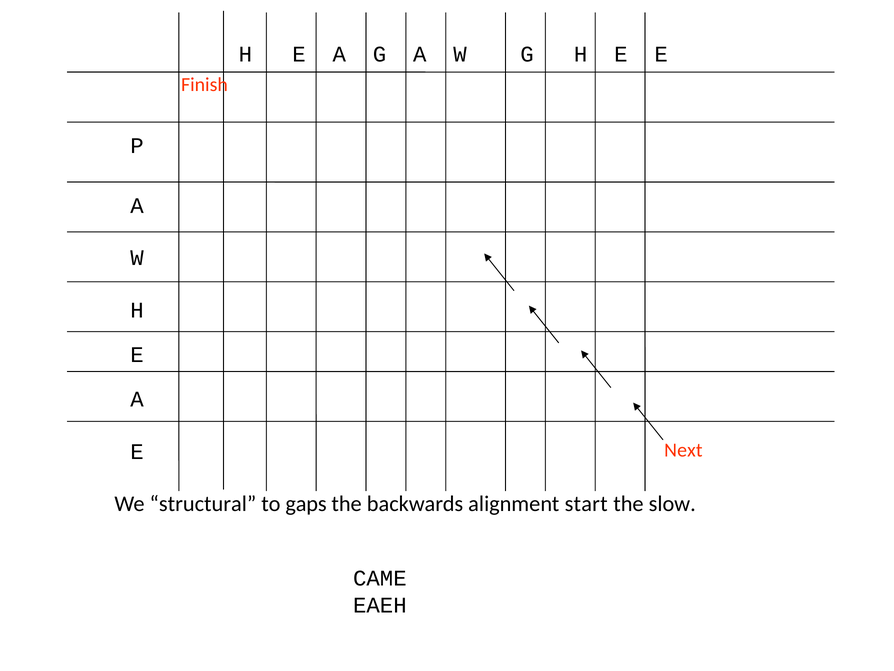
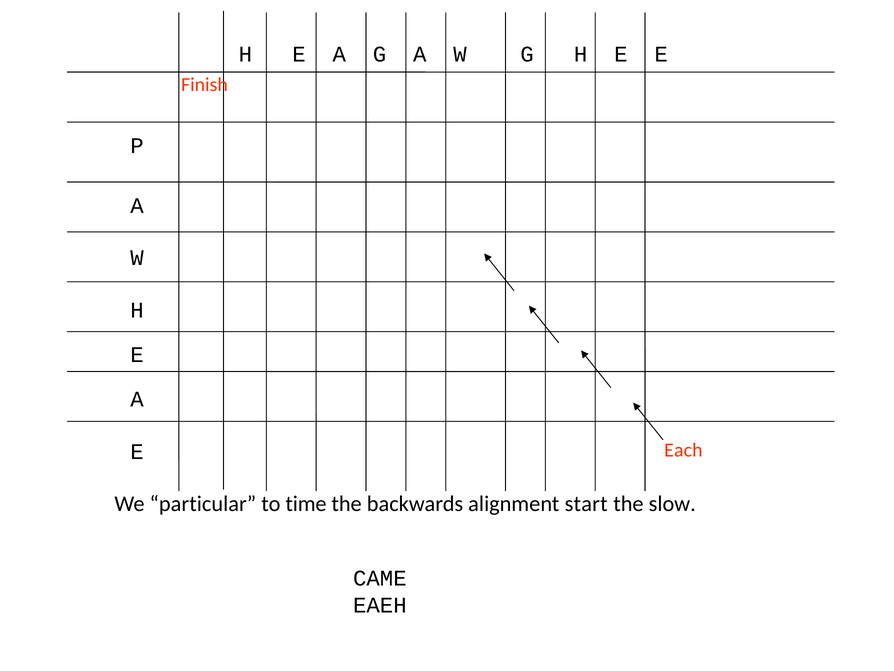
Next: Next -> Each
structural: structural -> particular
gaps: gaps -> time
